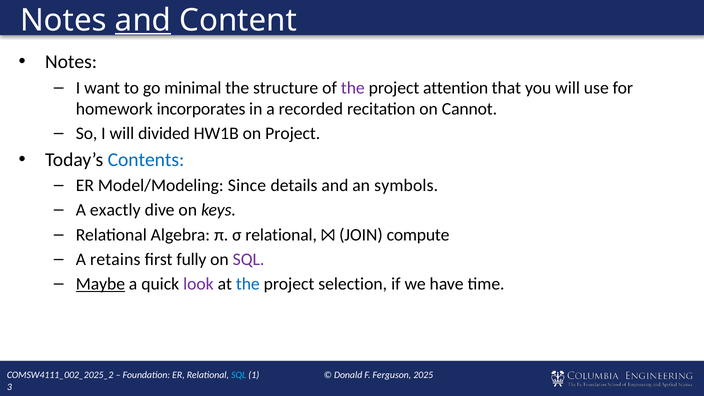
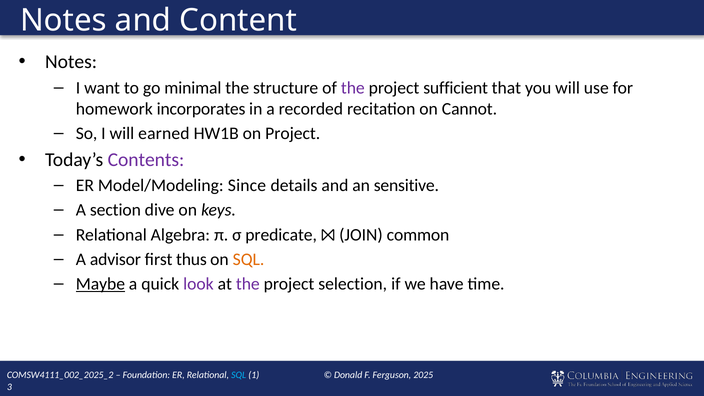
and at (143, 20) underline: present -> none
attention: attention -> sufficient
divided: divided -> earned
Contents colour: blue -> purple
symbols: symbols -> sensitive
exactly: exactly -> section
σ relational: relational -> predicate
compute: compute -> common
retains: retains -> advisor
fully: fully -> thus
SQL at (249, 259) colour: purple -> orange
the at (248, 284) colour: blue -> purple
